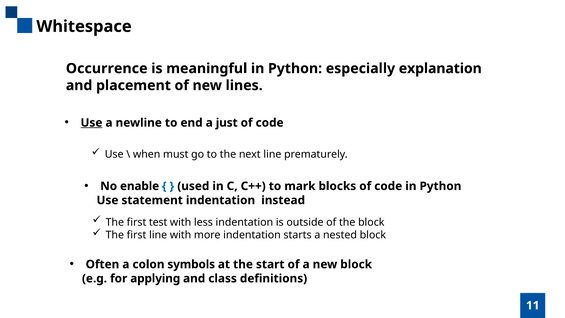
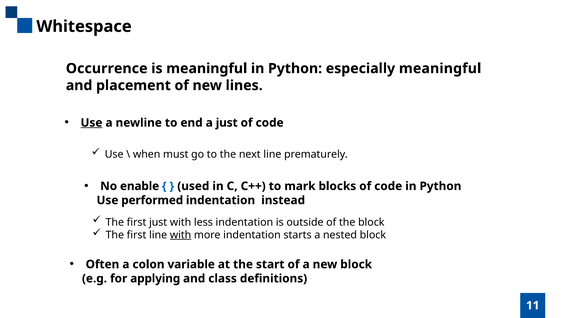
especially explanation: explanation -> meaningful
statement: statement -> performed
first test: test -> just
with at (181, 235) underline: none -> present
symbols: symbols -> variable
